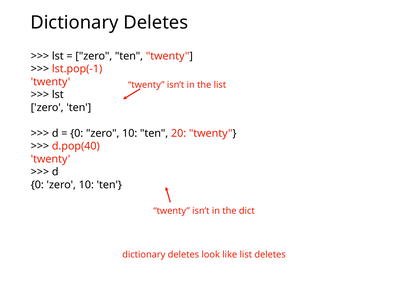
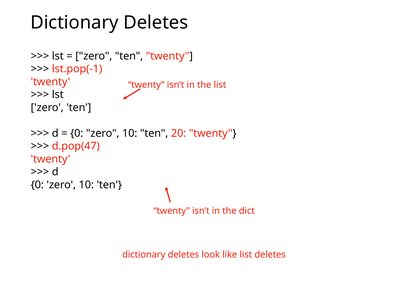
d.pop(40: d.pop(40 -> d.pop(47
